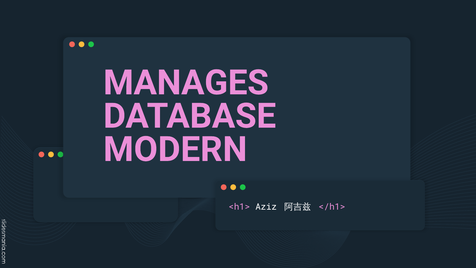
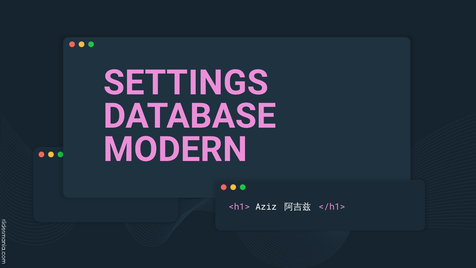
MANAGES: MANAGES -> SETTINGS
